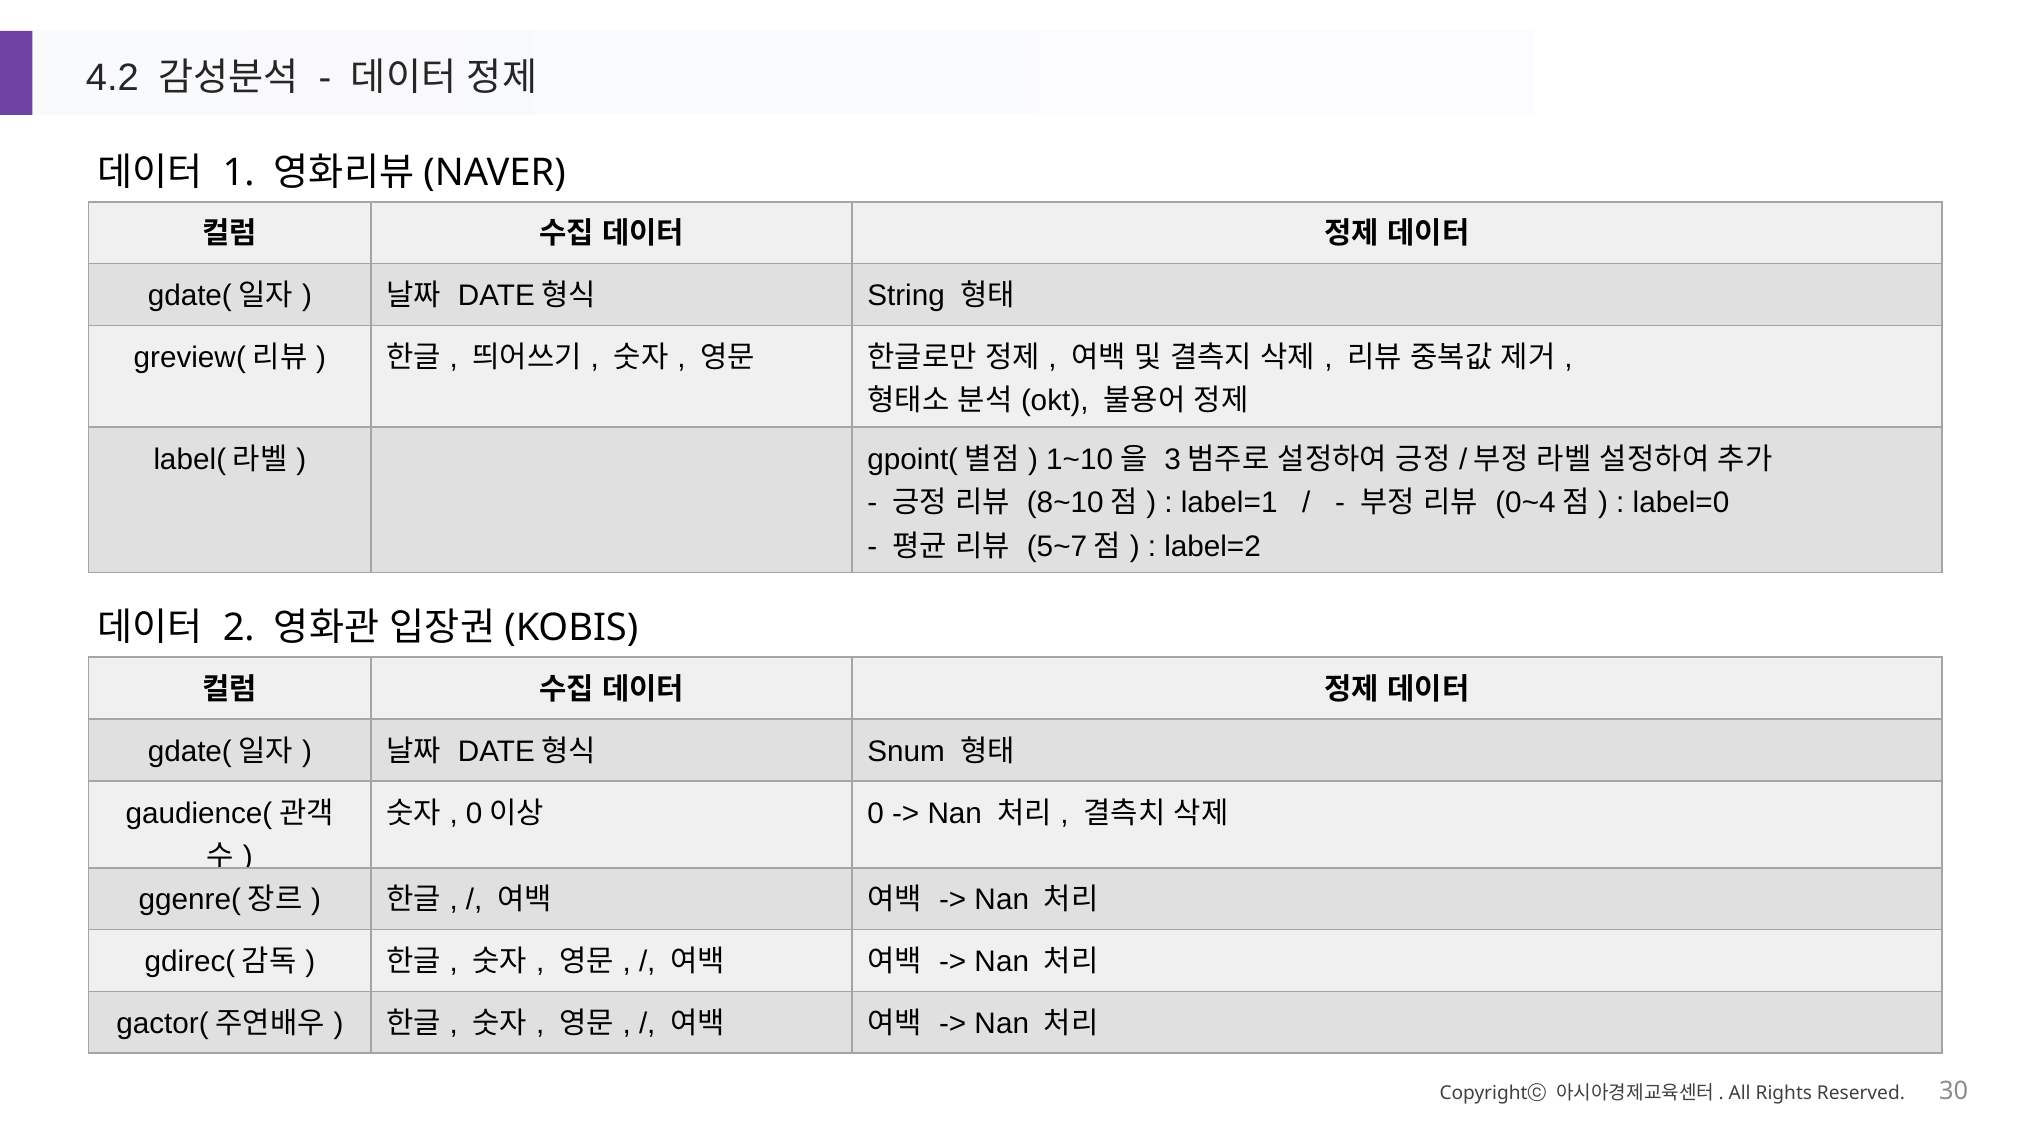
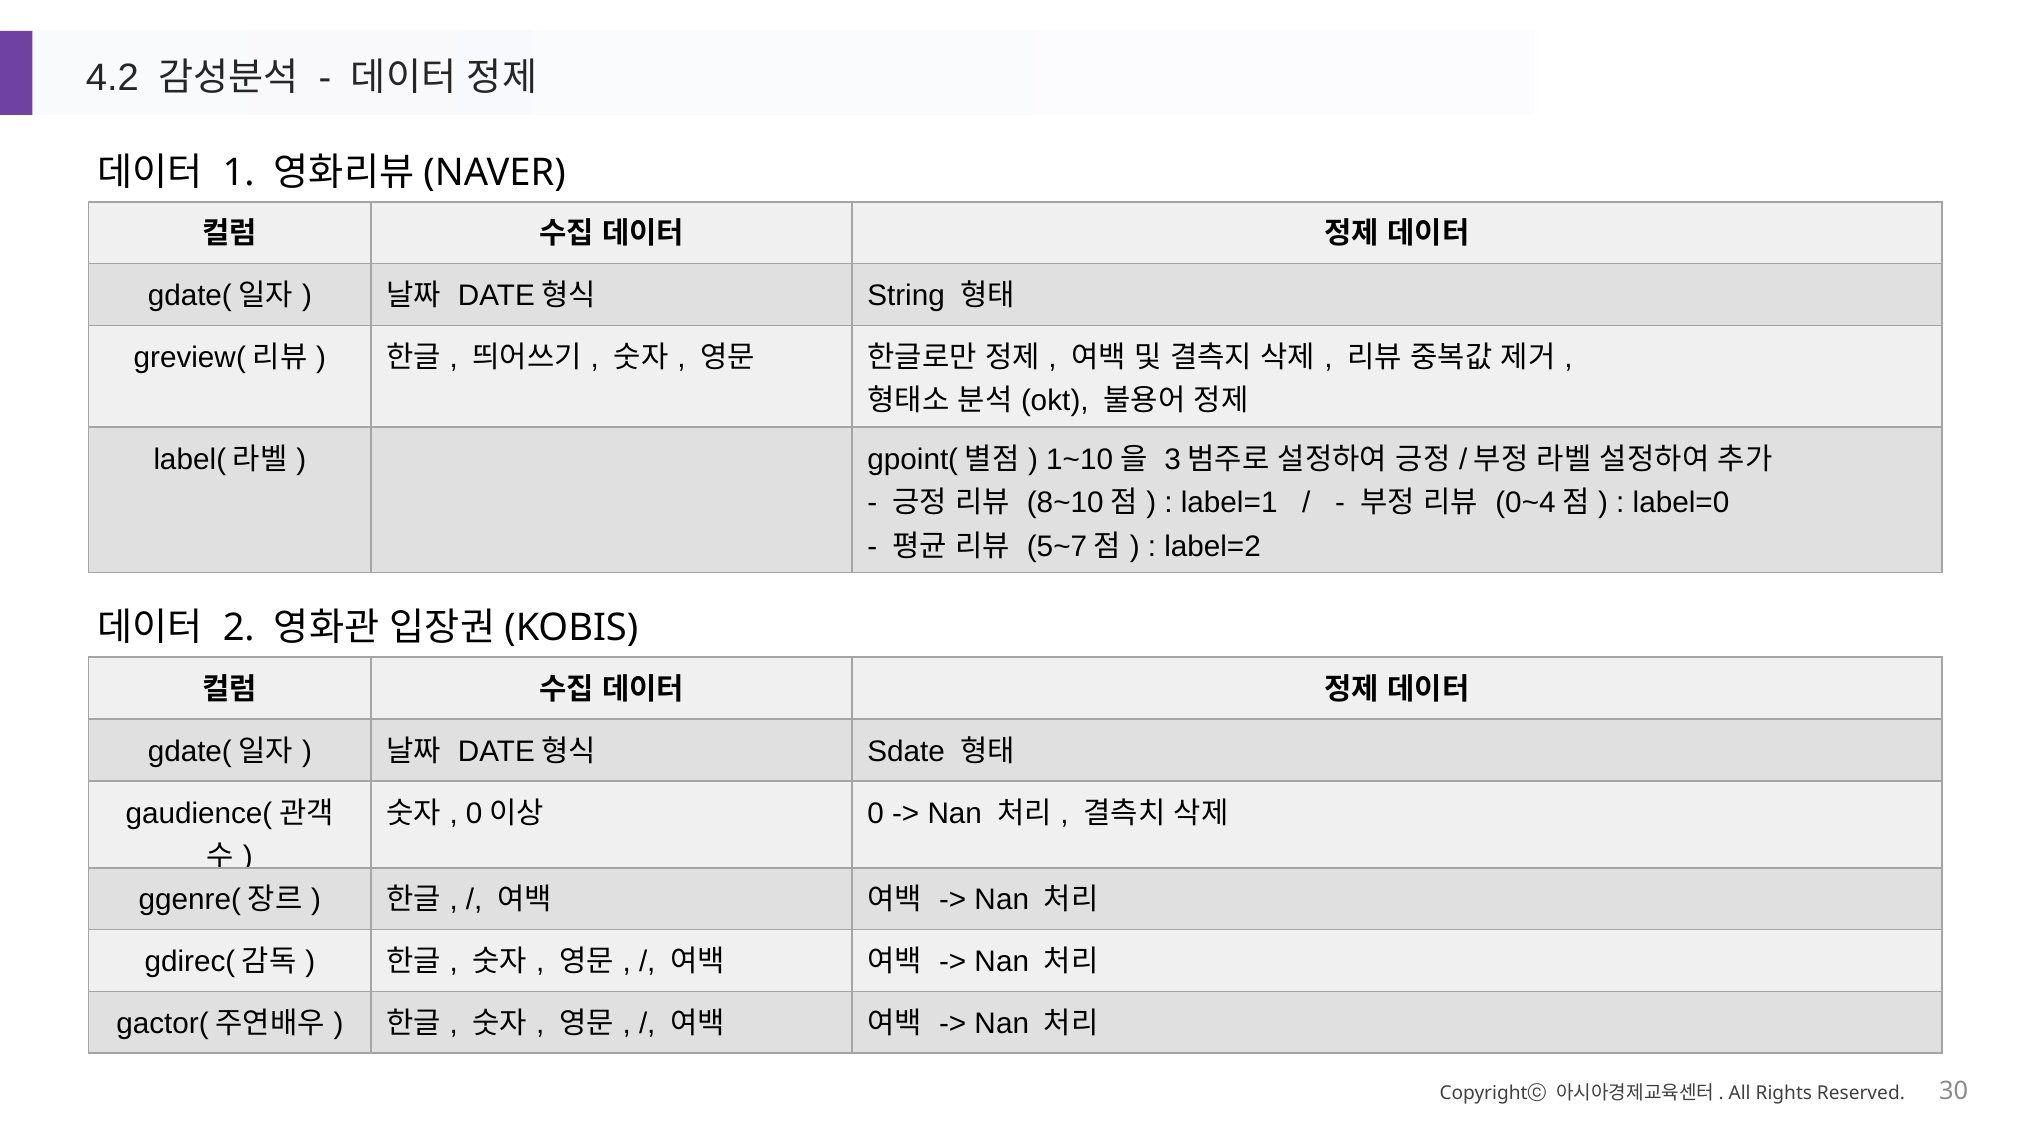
Snum: Snum -> Sdate
